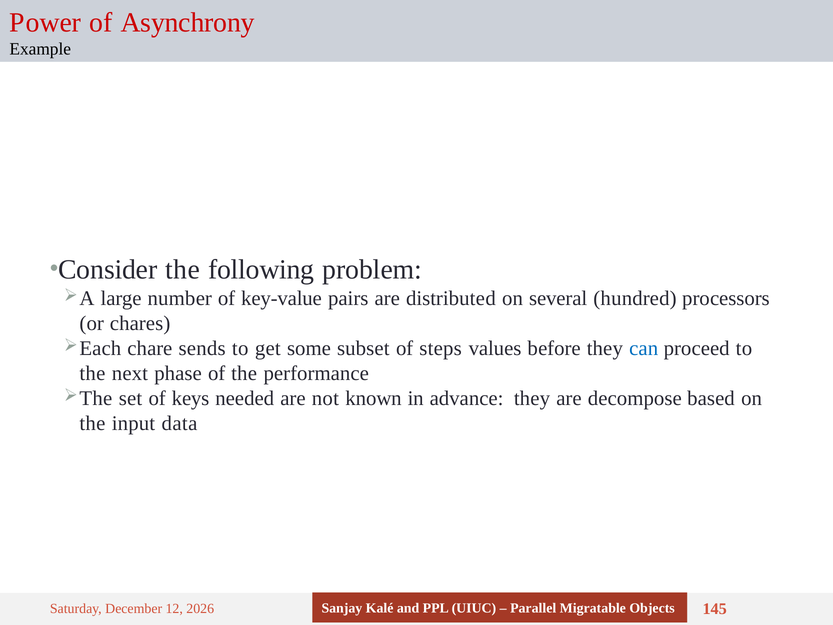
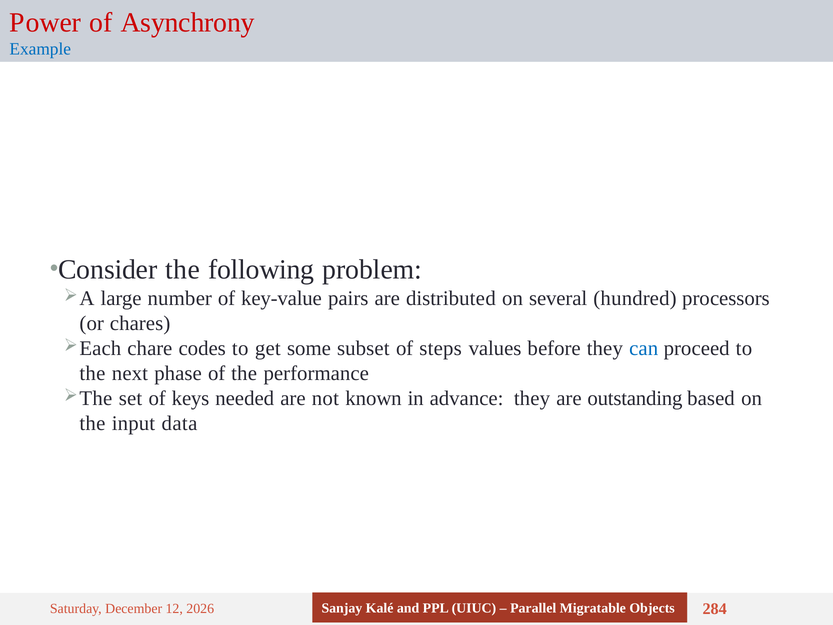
Example colour: black -> blue
sends: sends -> codes
decompose: decompose -> outstanding
145: 145 -> 284
